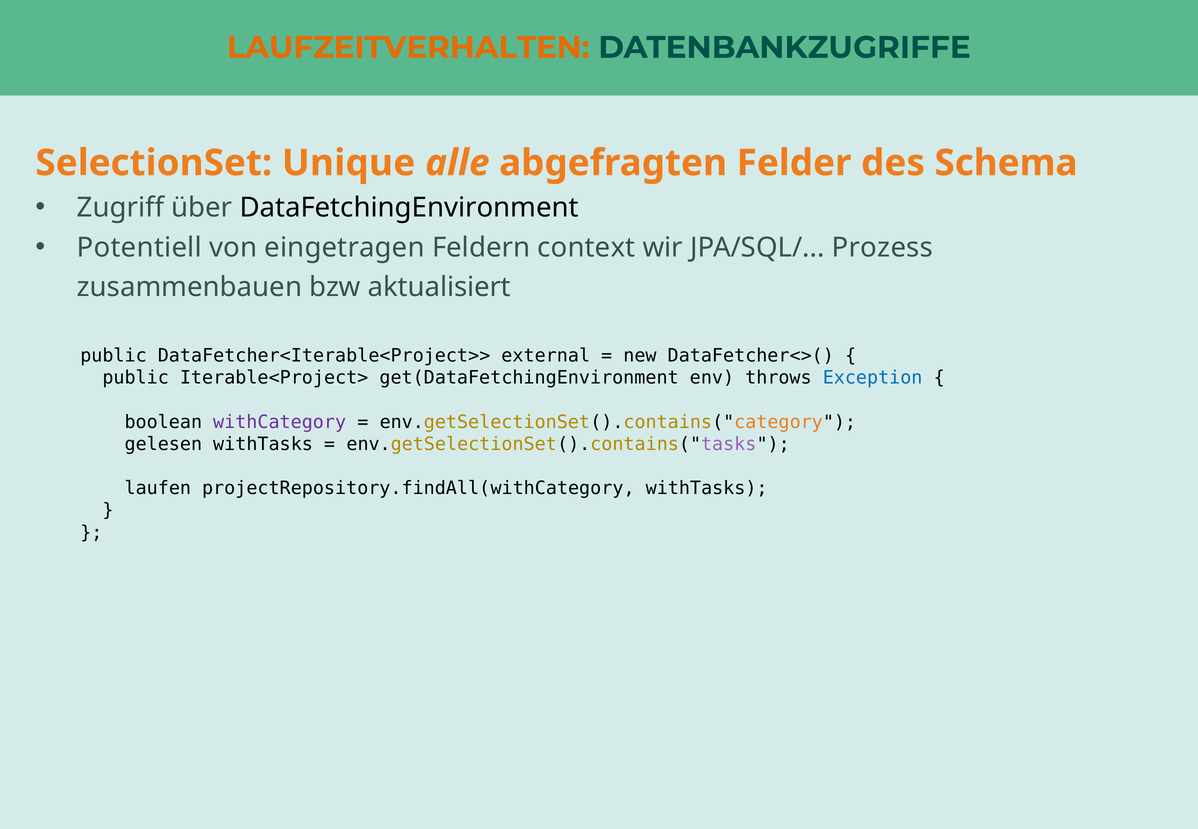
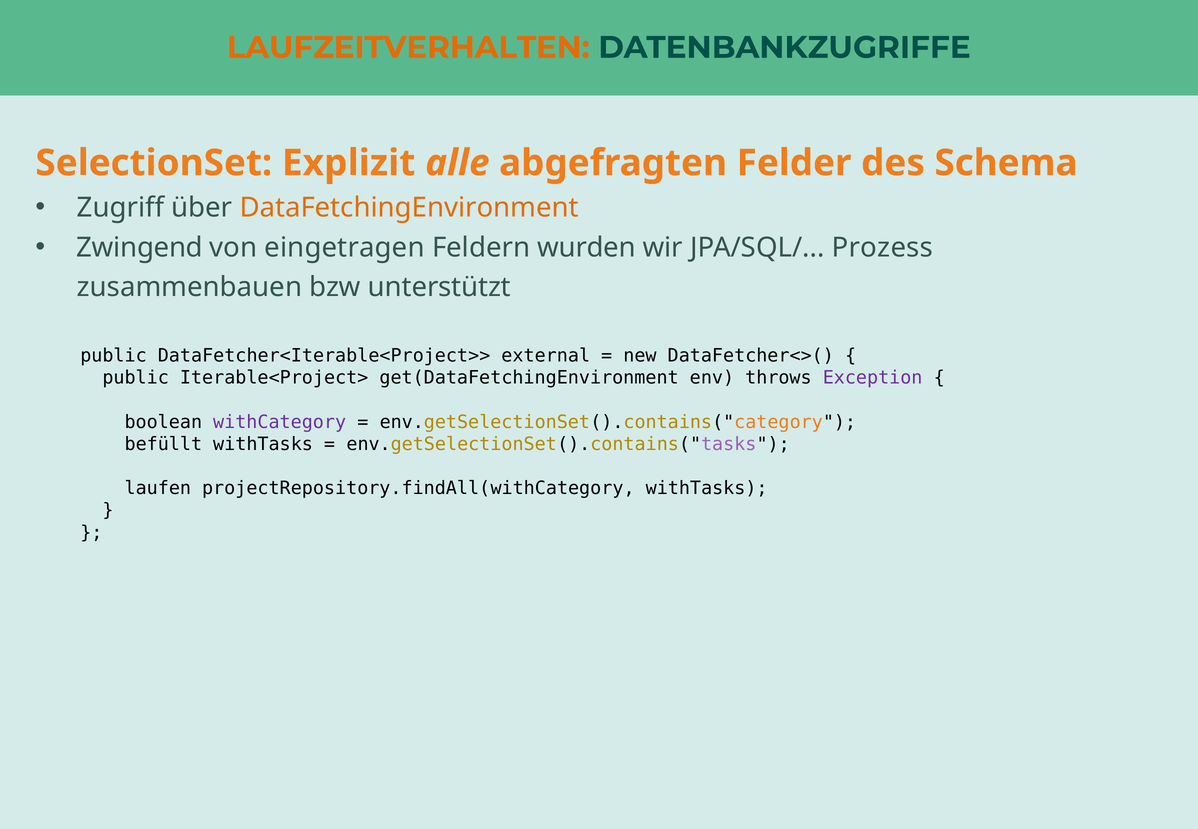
Unique: Unique -> Explizit
DataFetchingEnvironment colour: black -> orange
Potentiell: Potentiell -> Zwingend
context: context -> wurden
aktualisiert: aktualisiert -> unterstützt
Exception colour: blue -> purple
gelesen: gelesen -> befüllt
